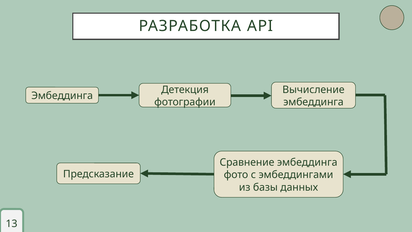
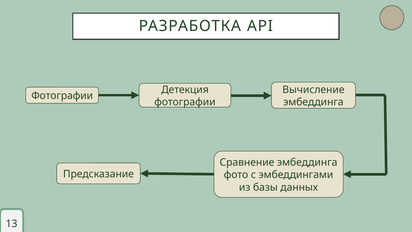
Эмбеддинга at (62, 96): Эмбеддинга -> Фотографии
